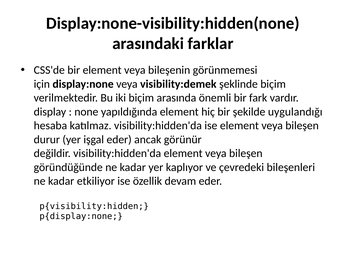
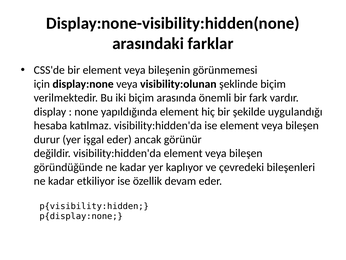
visibility:demek: visibility:demek -> visibility:olunan
